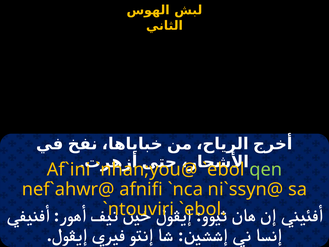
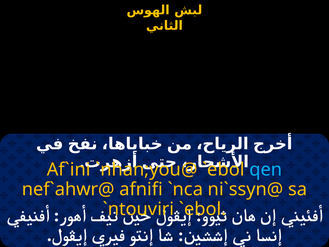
qen colour: light green -> light blue
